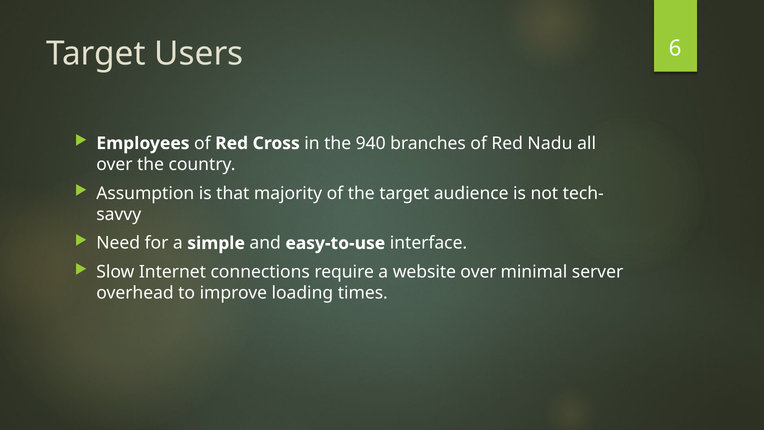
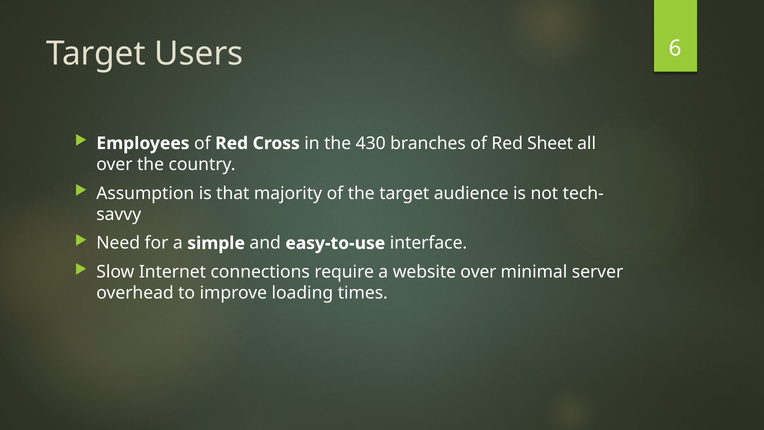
940: 940 -> 430
Nadu: Nadu -> Sheet
